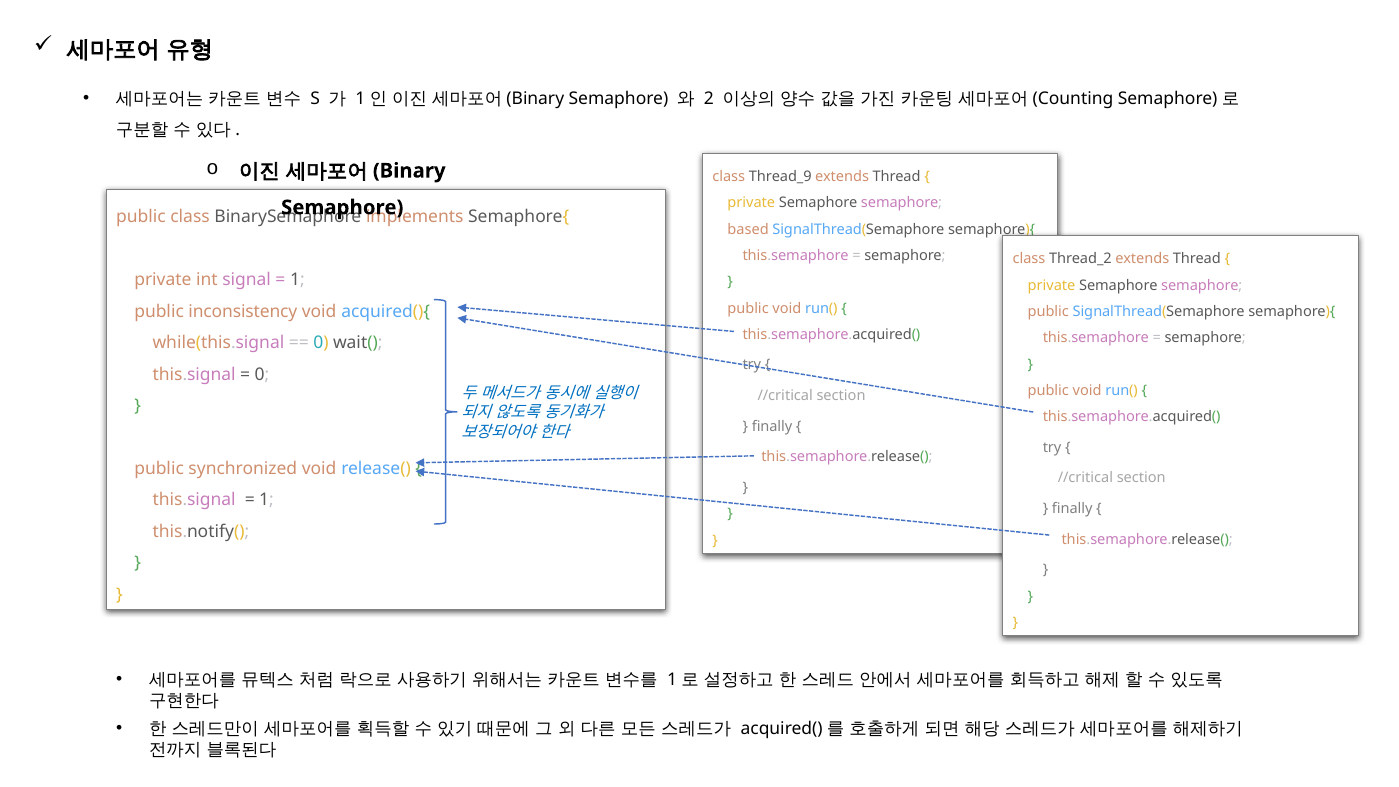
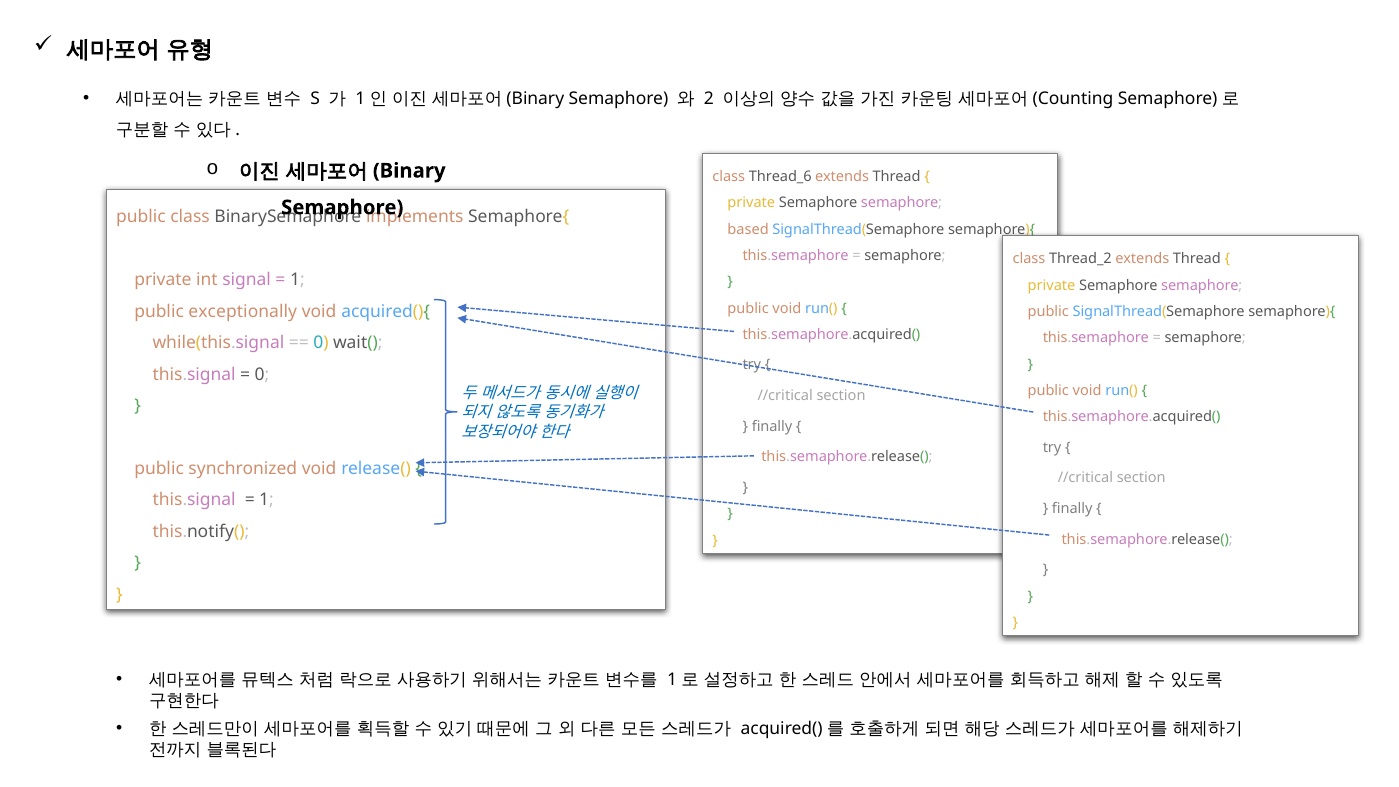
Thread_9: Thread_9 -> Thread_6
inconsistency: inconsistency -> exceptionally
